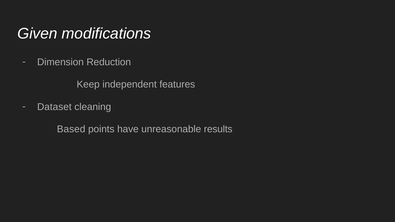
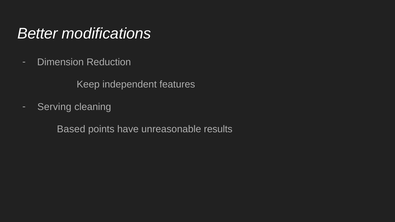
Given: Given -> Better
Dataset: Dataset -> Serving
